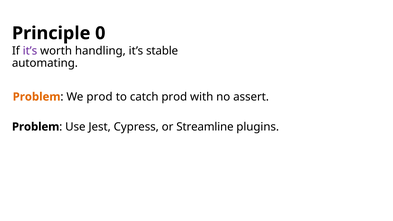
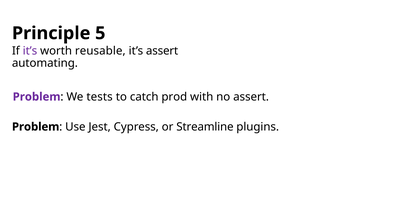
0: 0 -> 5
handling: handling -> reusable
it’s stable: stable -> assert
Problem at (37, 97) colour: orange -> purple
We prod: prod -> tests
